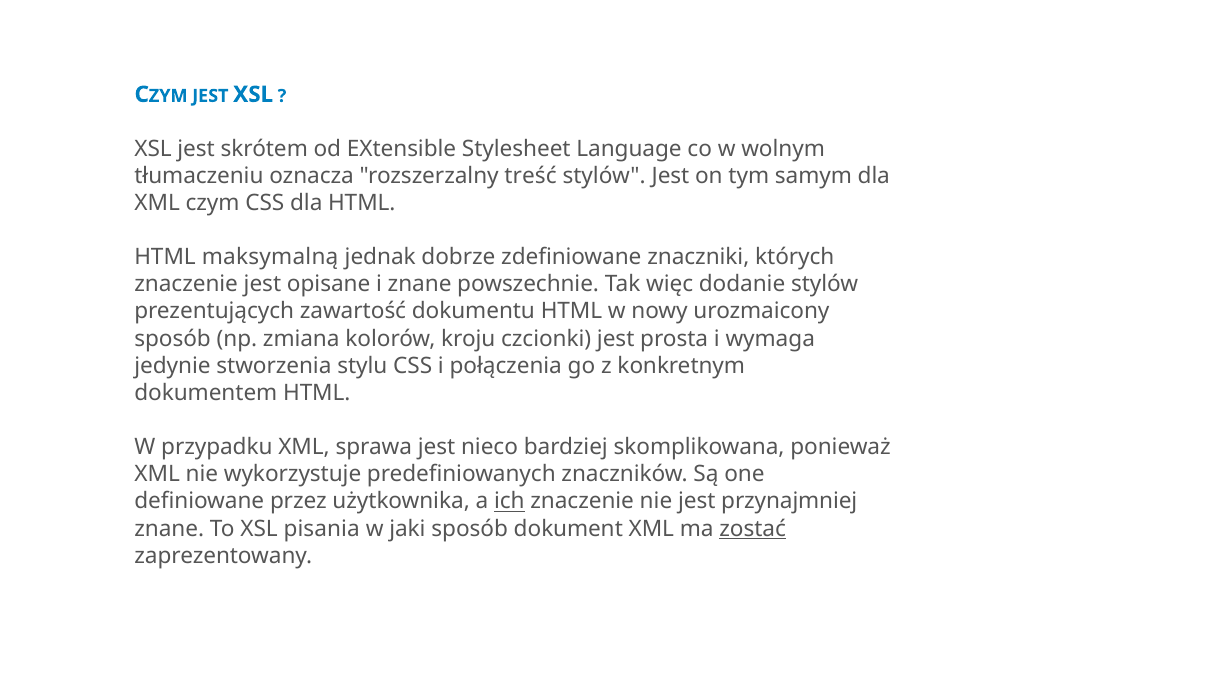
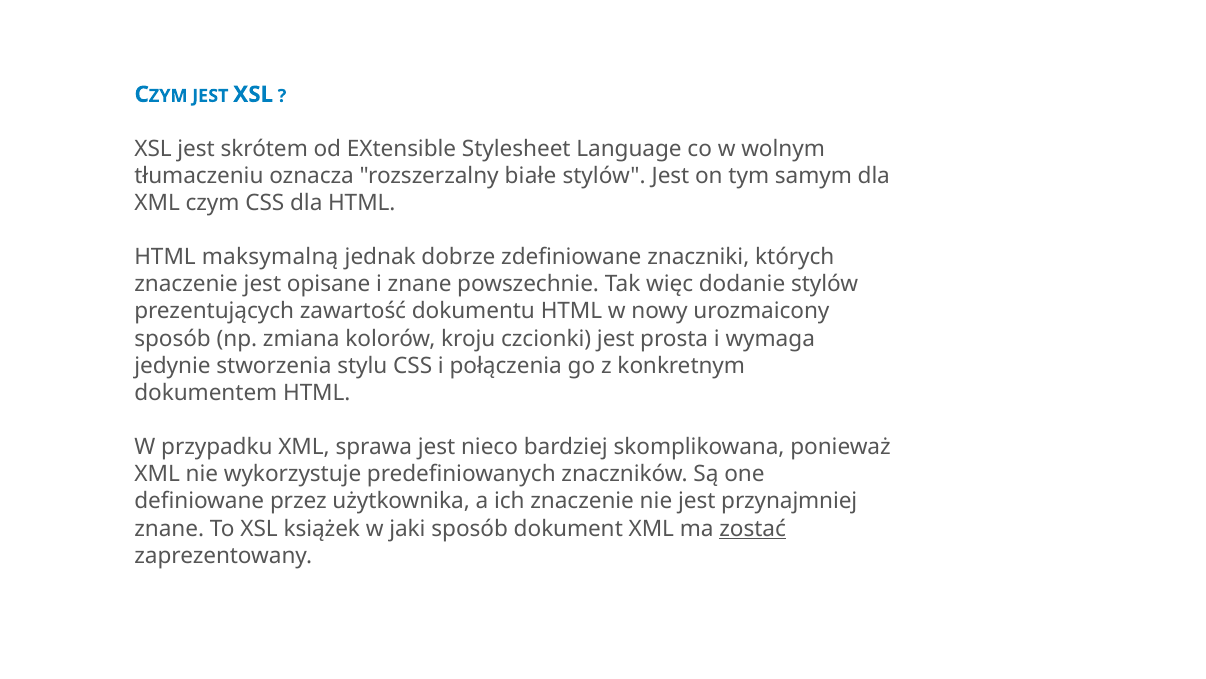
treść: treść -> białe
ich underline: present -> none
pisania: pisania -> książek
